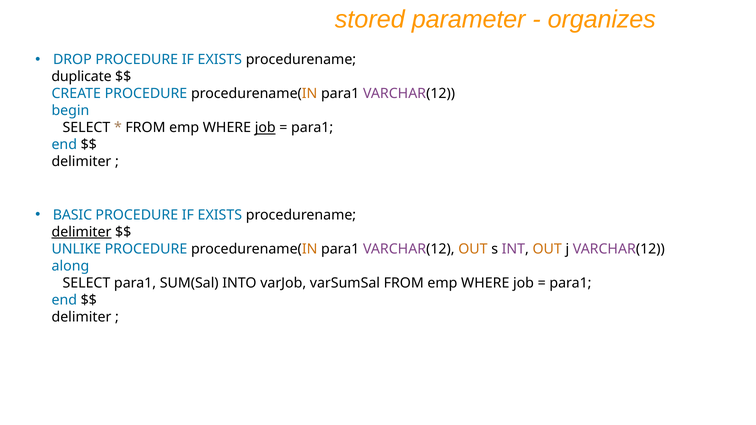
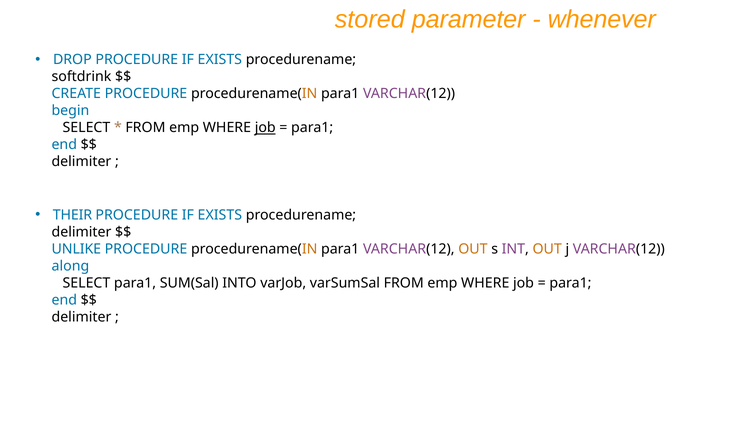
organizes: organizes -> whenever
duplicate: duplicate -> softdrink
BASIC: BASIC -> THEIR
delimiter at (81, 232) underline: present -> none
